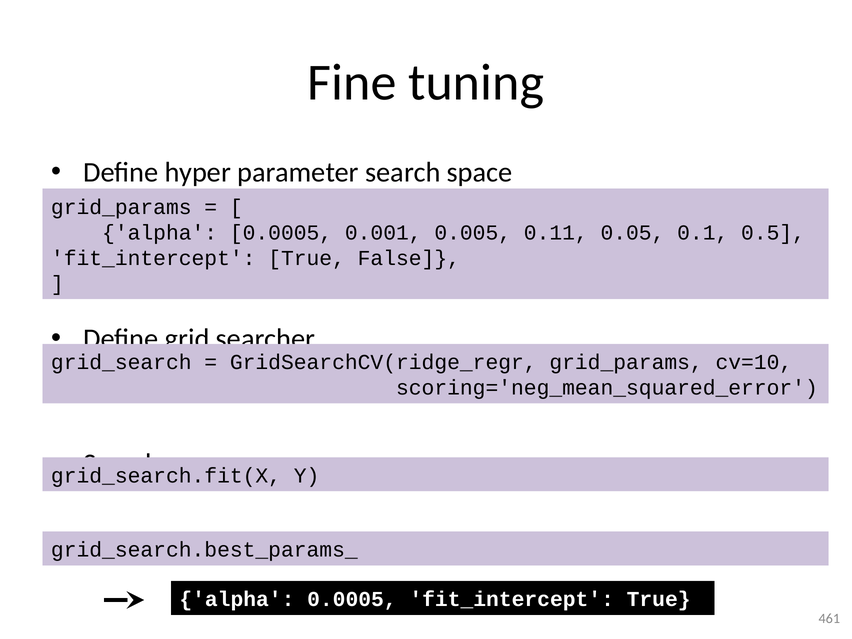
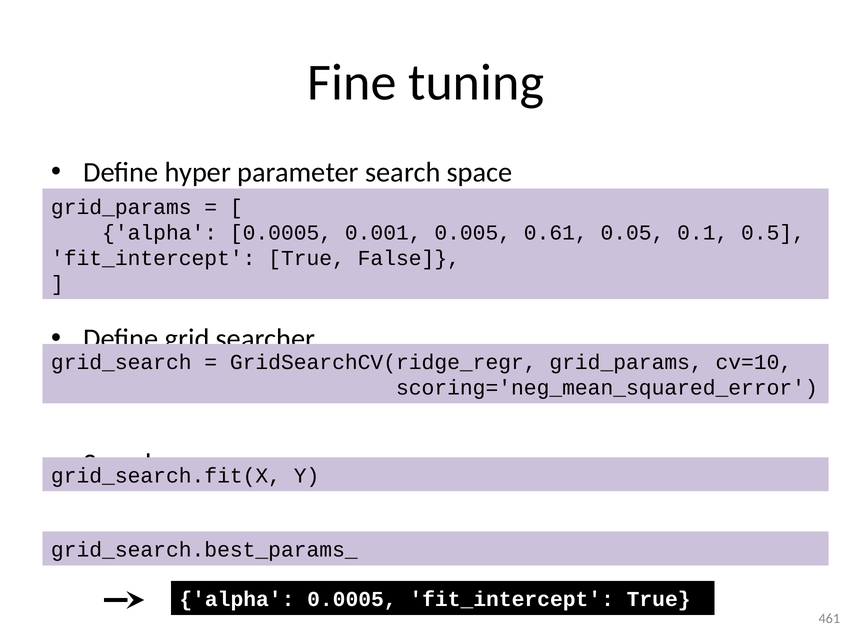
0.11: 0.11 -> 0.61
